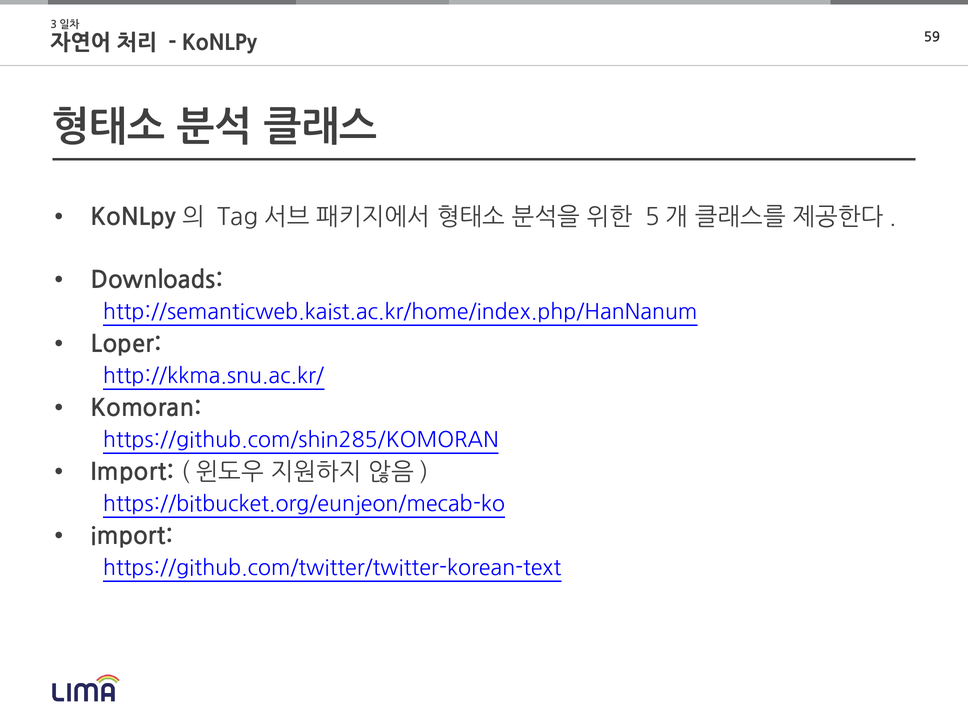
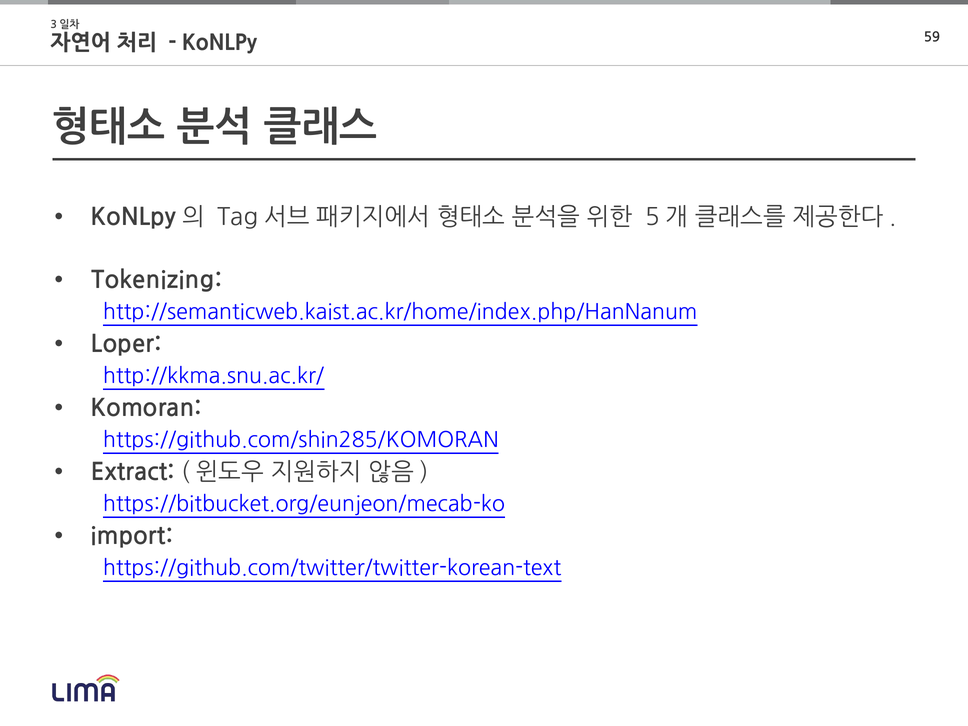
Downloads: Downloads -> Tokenizing
Import at (132, 472): Import -> Extract
